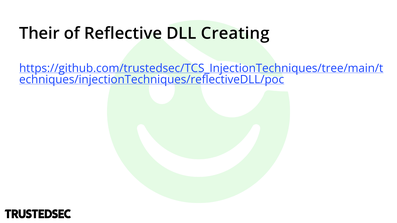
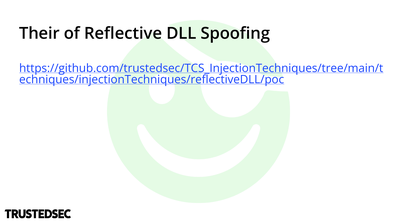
Creating: Creating -> Spoofing
